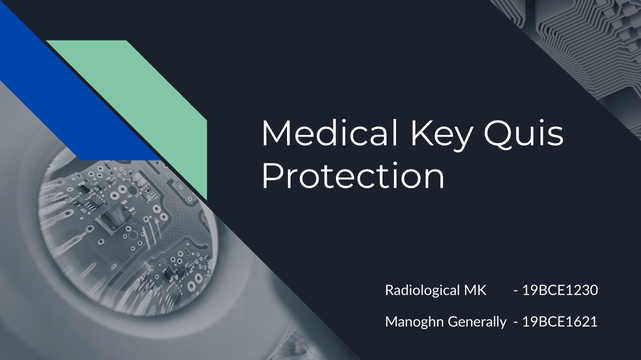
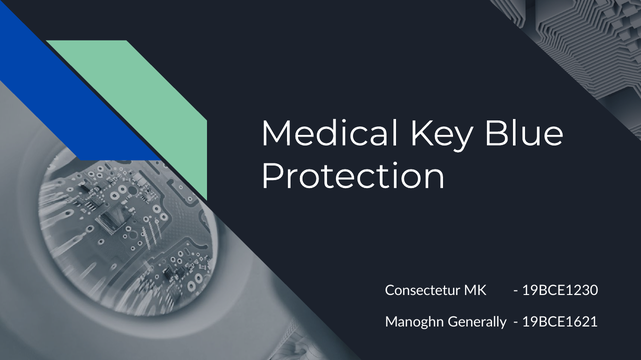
Quis: Quis -> Blue
Radiological: Radiological -> Consectetur
